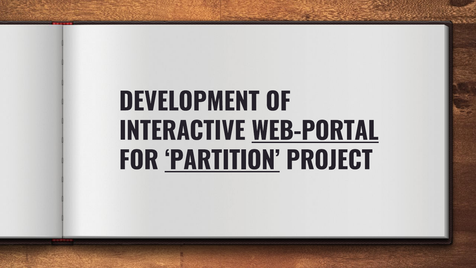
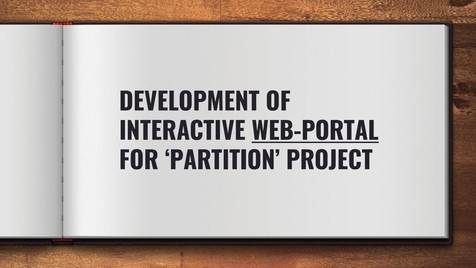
PARTITION underline: present -> none
